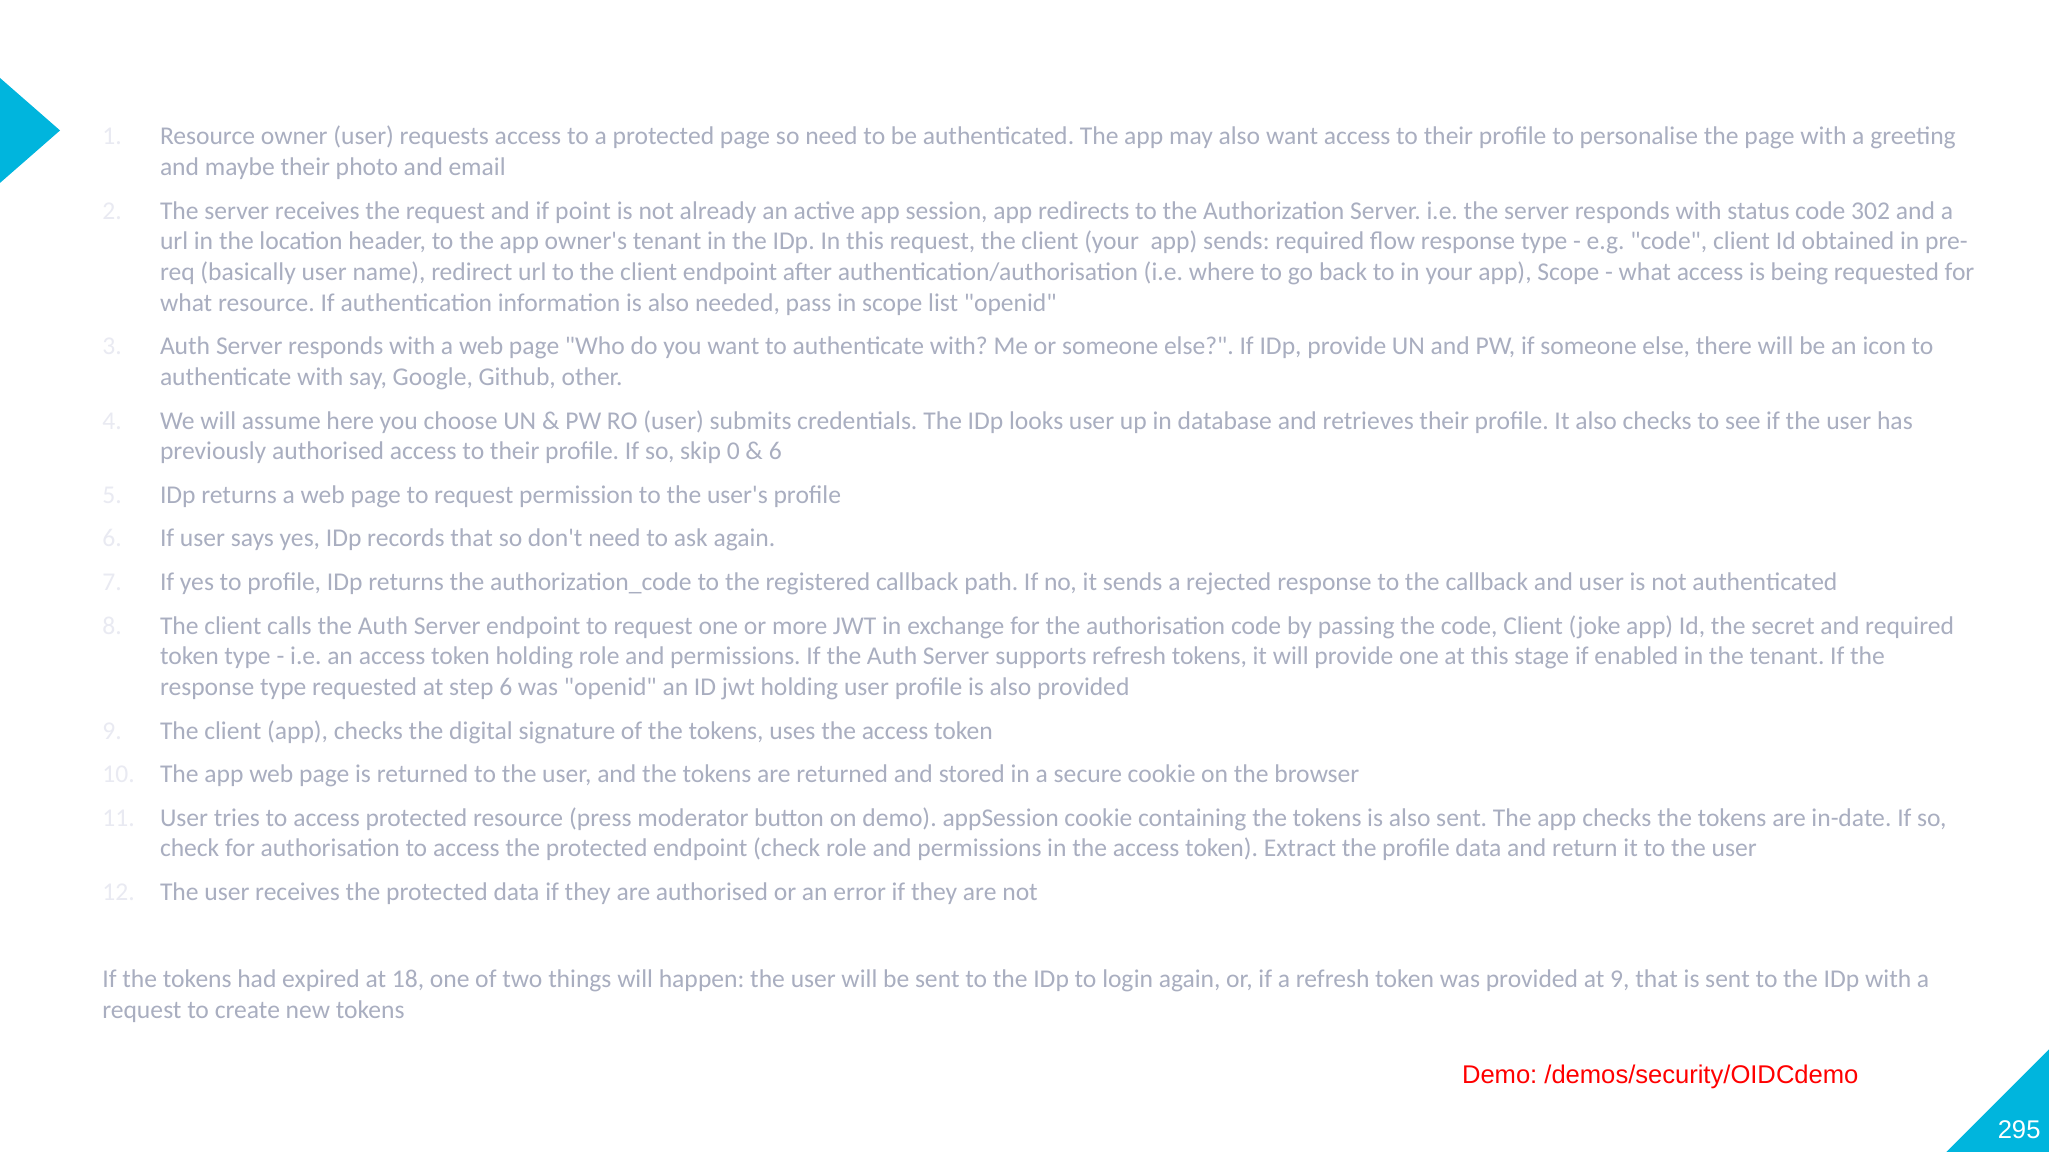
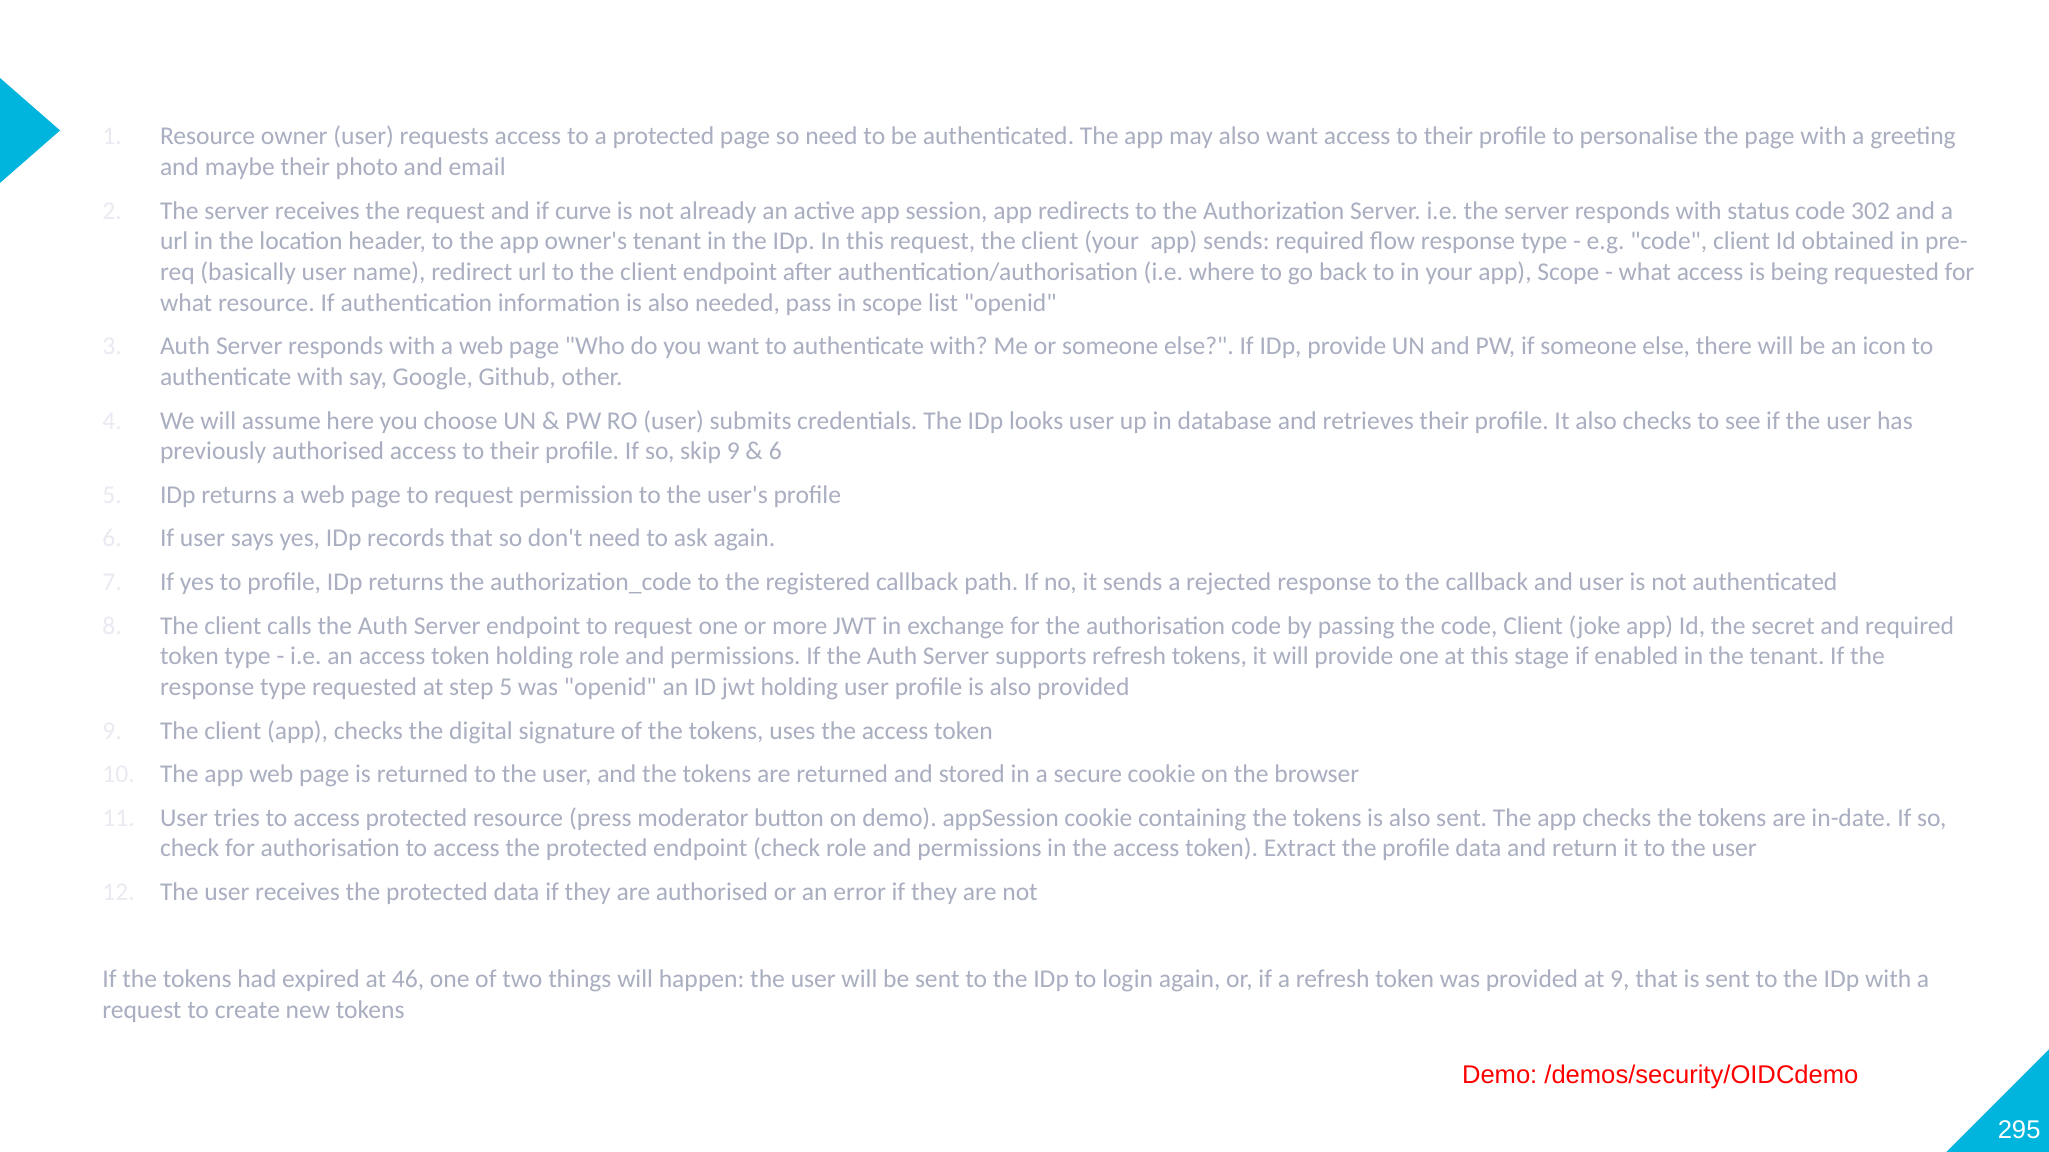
point: point -> curve
skip 0: 0 -> 9
step 6: 6 -> 5
18: 18 -> 46
